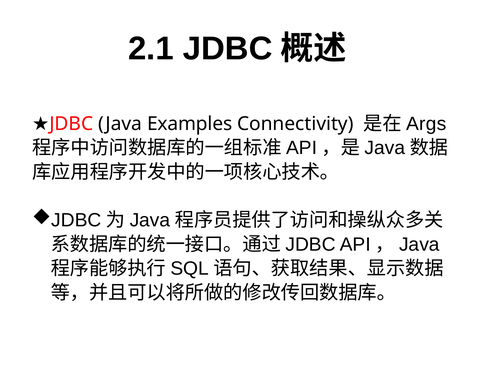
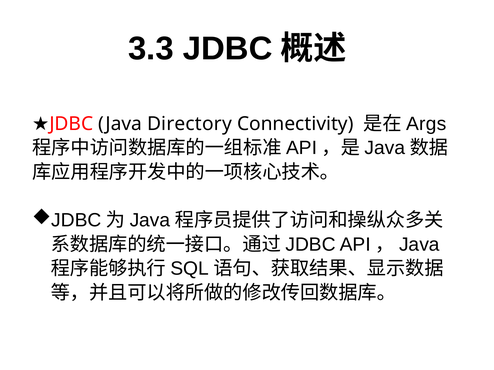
2.1: 2.1 -> 3.3
Examples: Examples -> Directory
